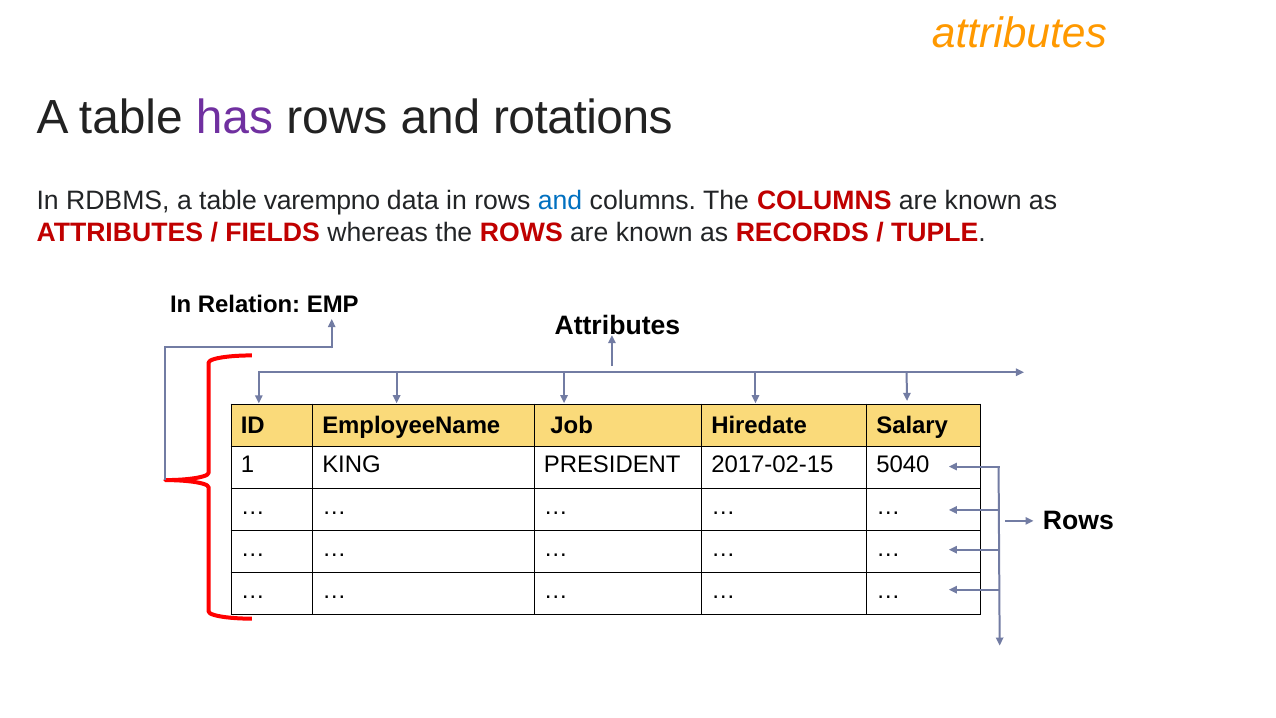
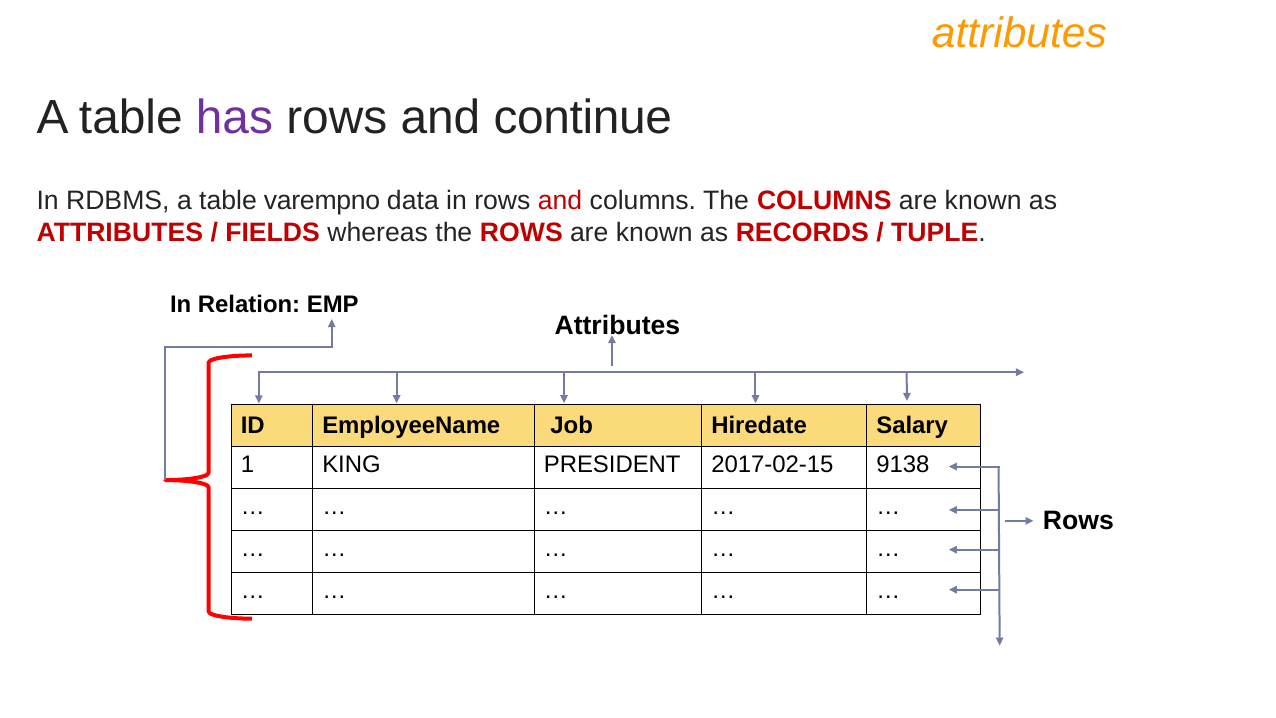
rotations: rotations -> continue
and at (560, 200) colour: blue -> red
5040: 5040 -> 9138
